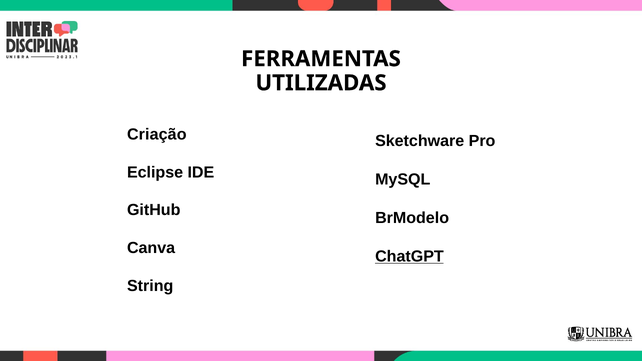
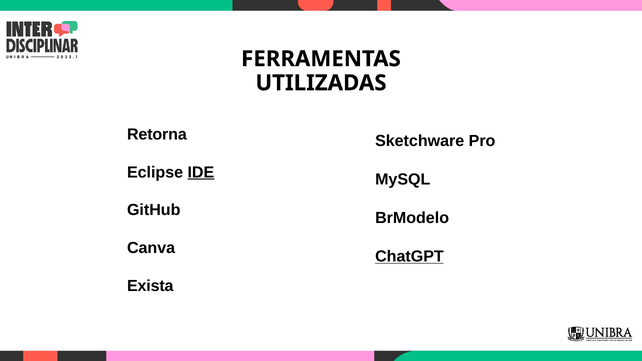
Criação: Criação -> Retorna
IDE underline: none -> present
String: String -> Exista
